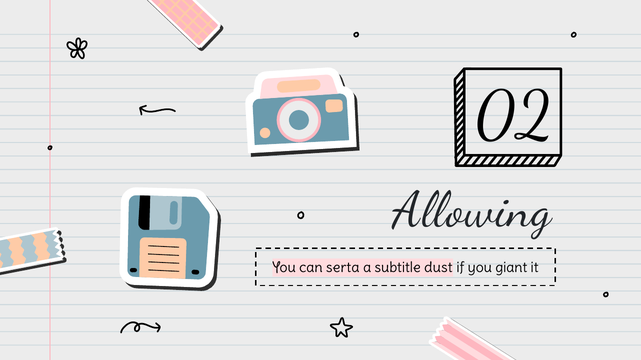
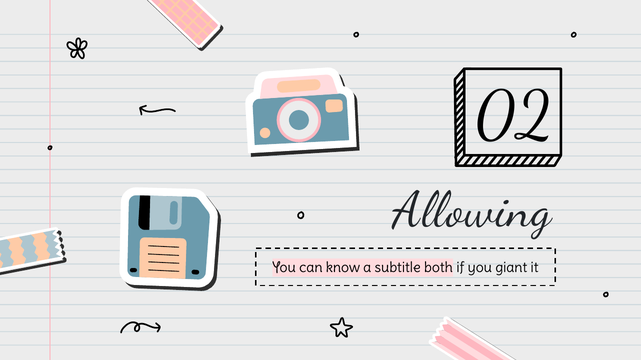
serta: serta -> know
dust: dust -> both
